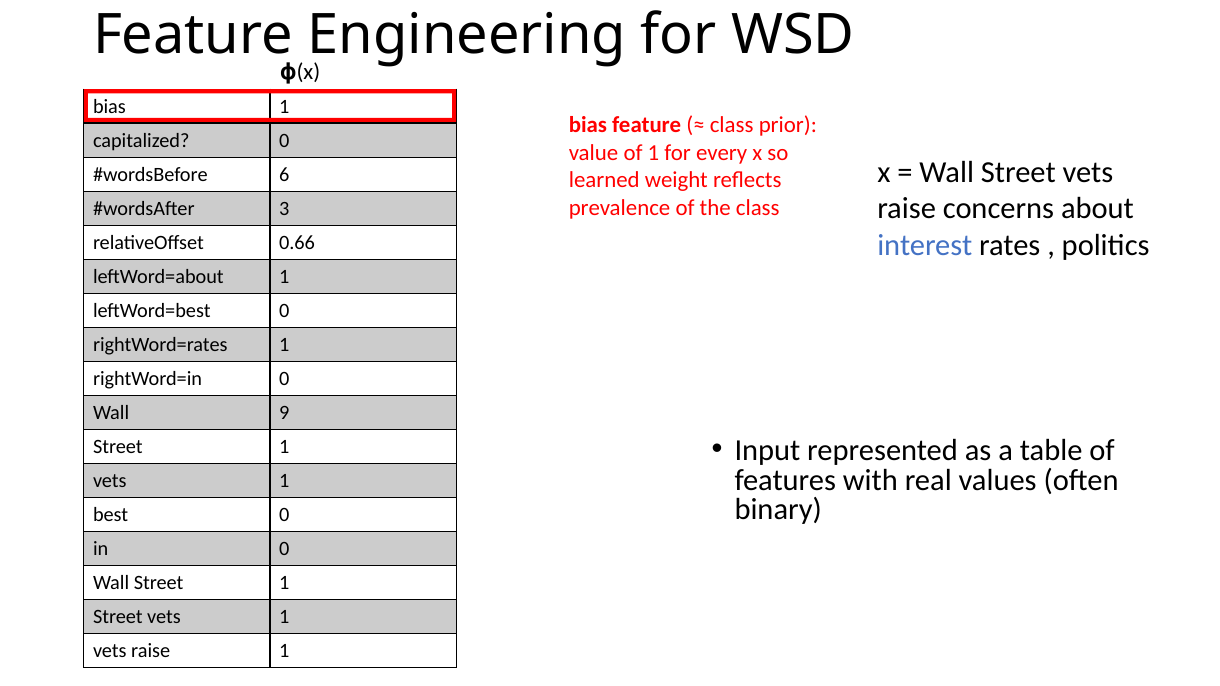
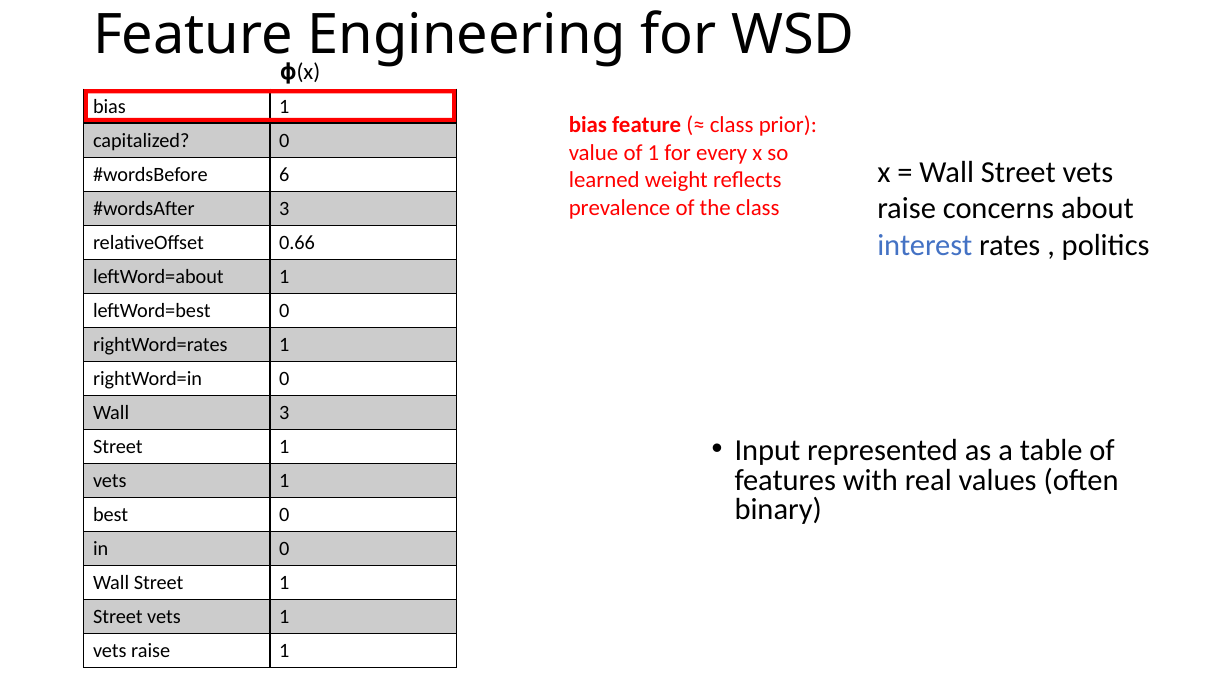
Wall 9: 9 -> 3
